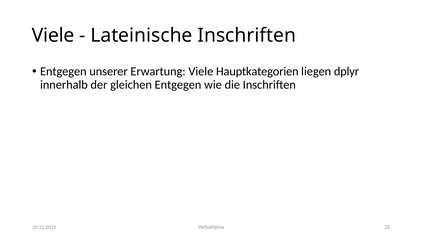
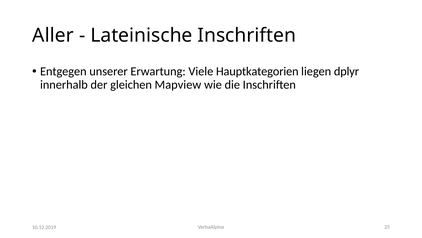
Viele at (53, 35): Viele -> Aller
gleichen Entgegen: Entgegen -> Mapview
